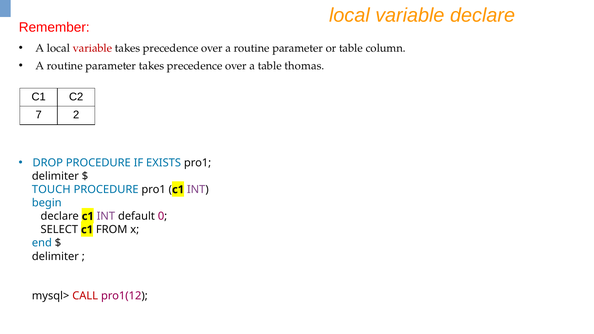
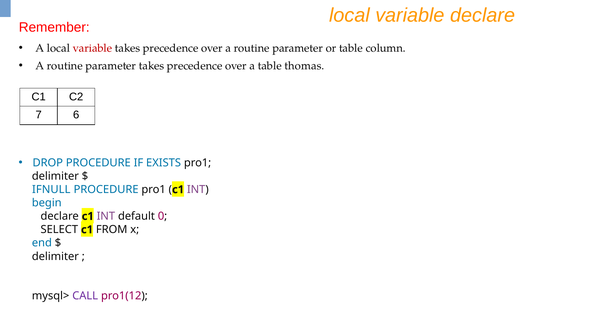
2: 2 -> 6
TOUCH: TOUCH -> IFNULL
CALL colour: red -> purple
